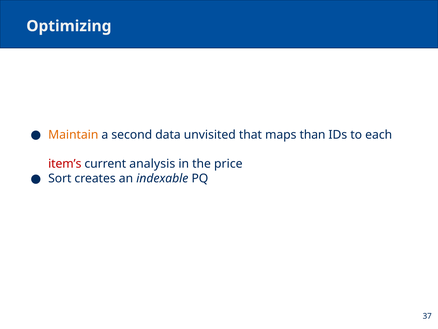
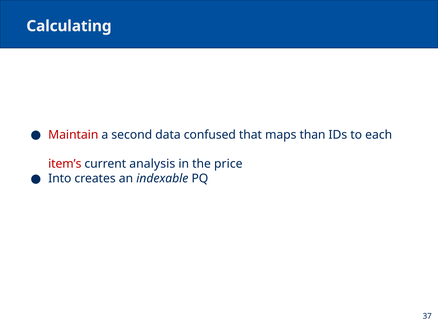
Optimizing: Optimizing -> Calculating
Maintain colour: orange -> red
unvisited: unvisited -> confused
Sort: Sort -> Into
